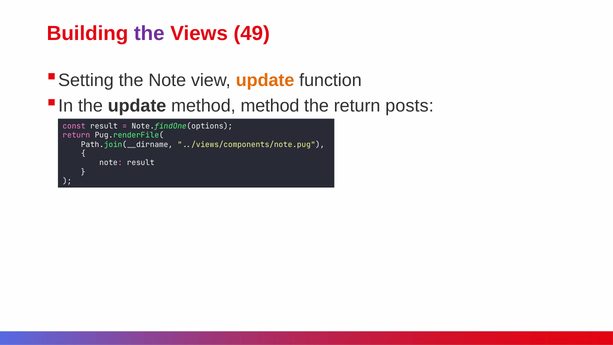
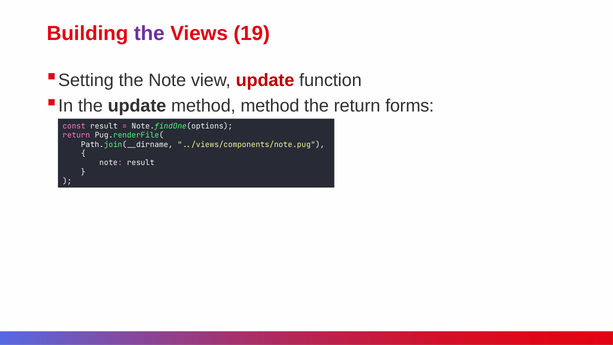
49: 49 -> 19
update at (265, 80) colour: orange -> red
posts: posts -> forms
